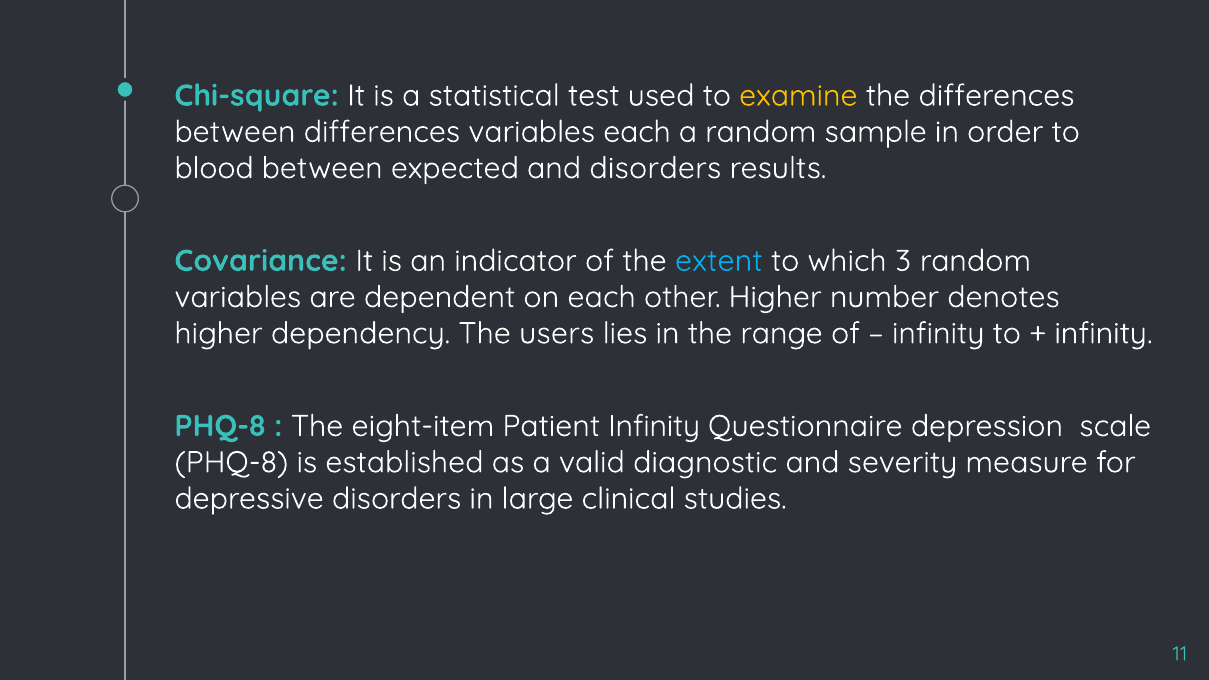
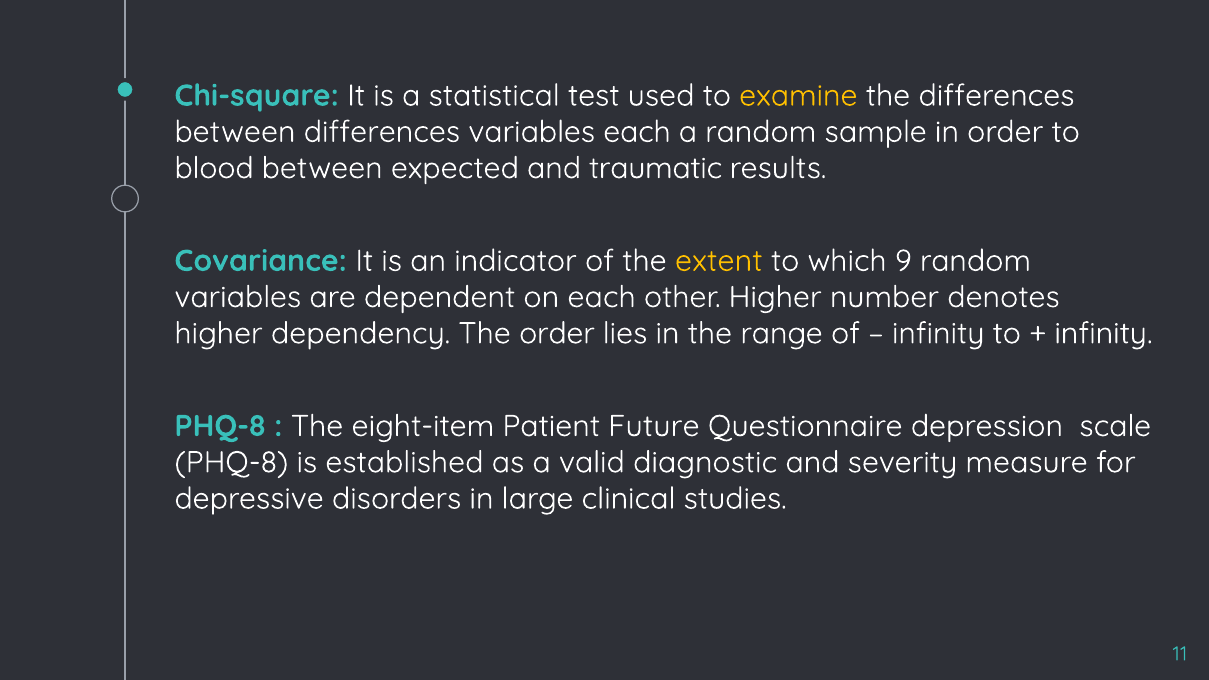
and disorders: disorders -> traumatic
extent colour: light blue -> yellow
3: 3 -> 9
The users: users -> order
Patient Infinity: Infinity -> Future
